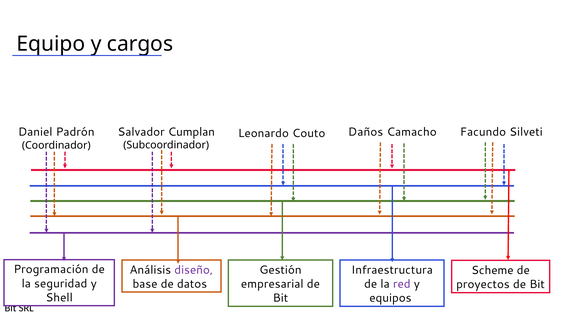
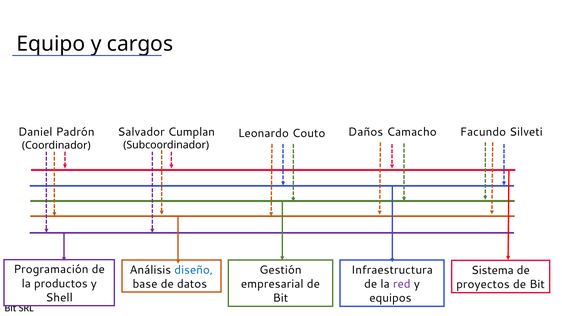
diseño colour: purple -> blue
Scheme: Scheme -> Sistema
seguridad: seguridad -> productos
